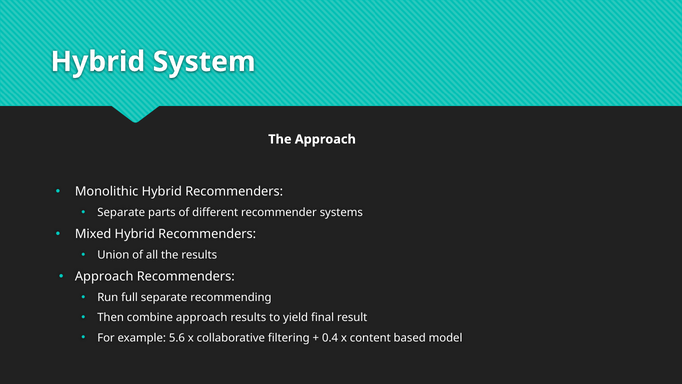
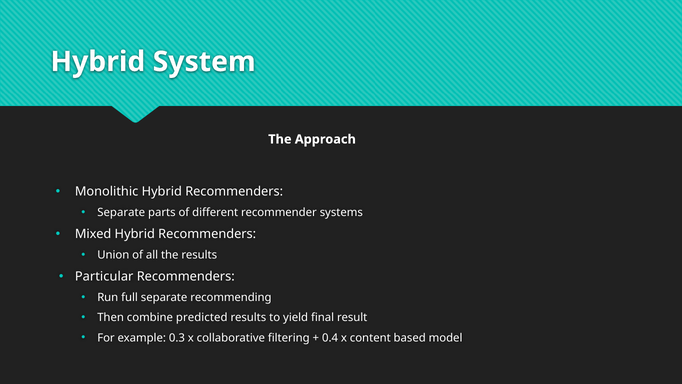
Approach at (104, 276): Approach -> Particular
combine approach: approach -> predicted
5.6: 5.6 -> 0.3
